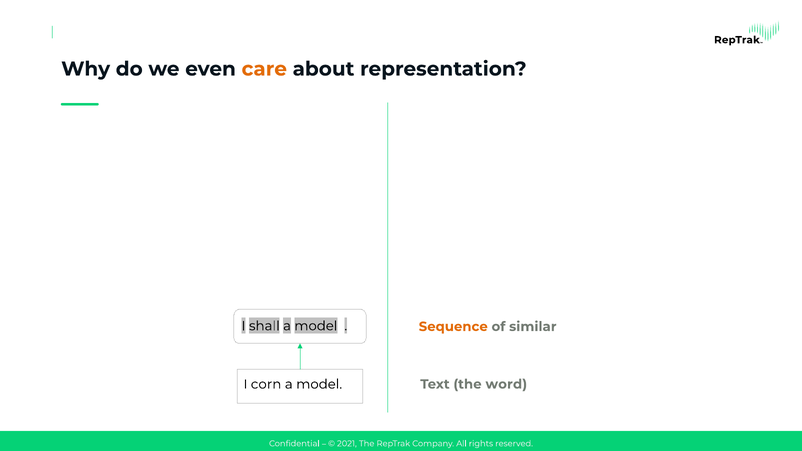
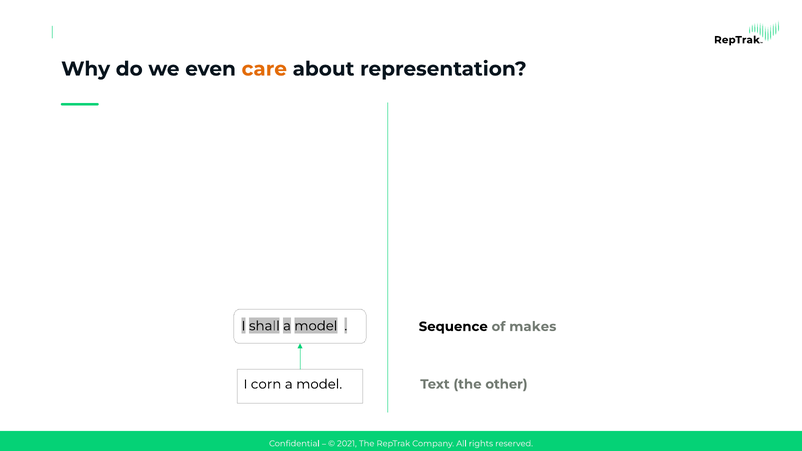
Sequence colour: orange -> black
similar: similar -> makes
word: word -> other
